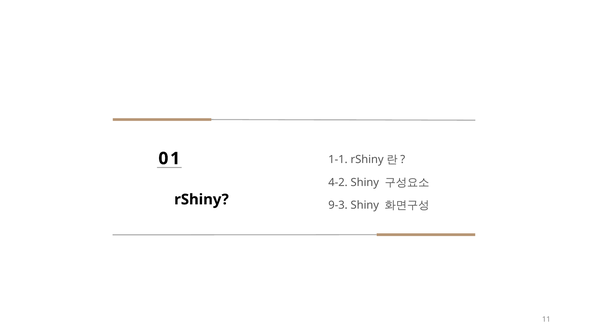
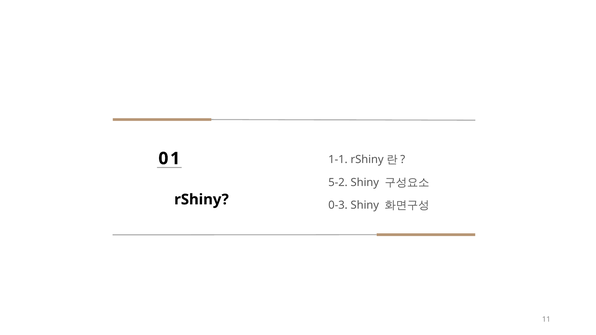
4-2: 4-2 -> 5-2
9-3: 9-3 -> 0-3
